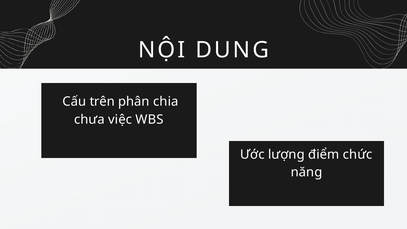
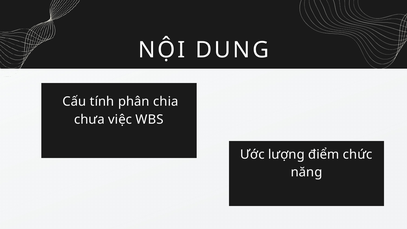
trên: trên -> tính
